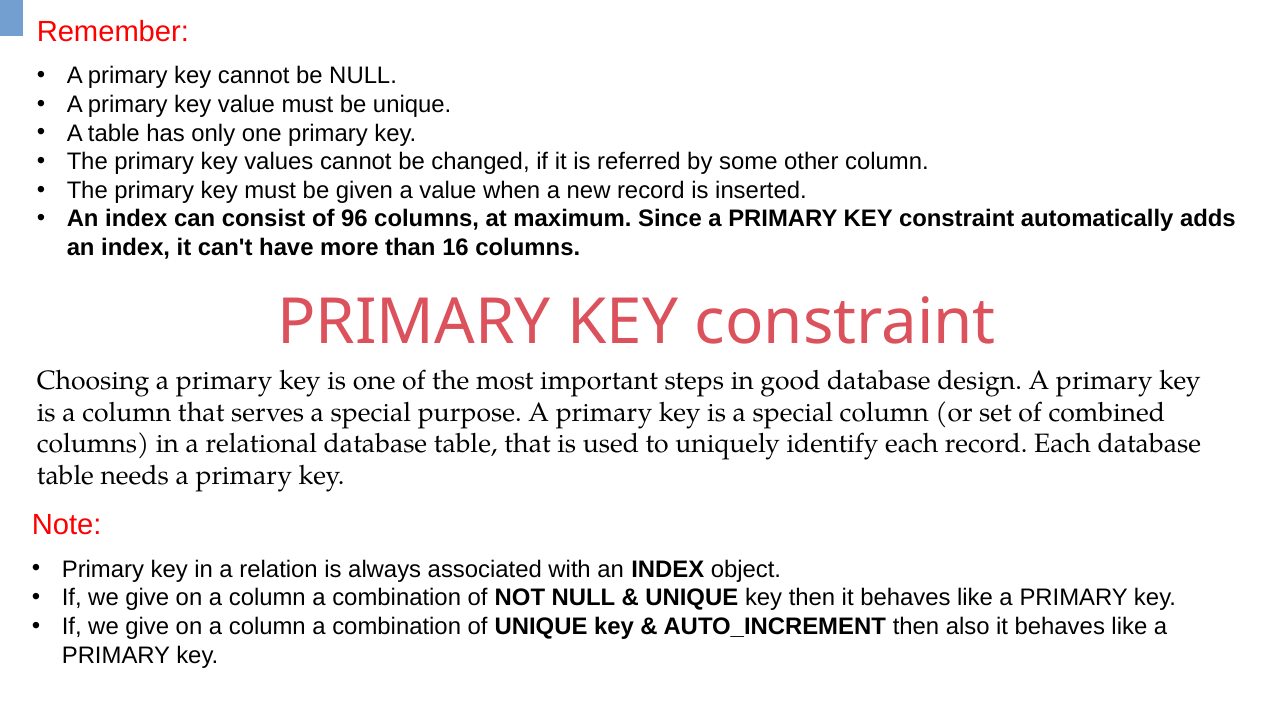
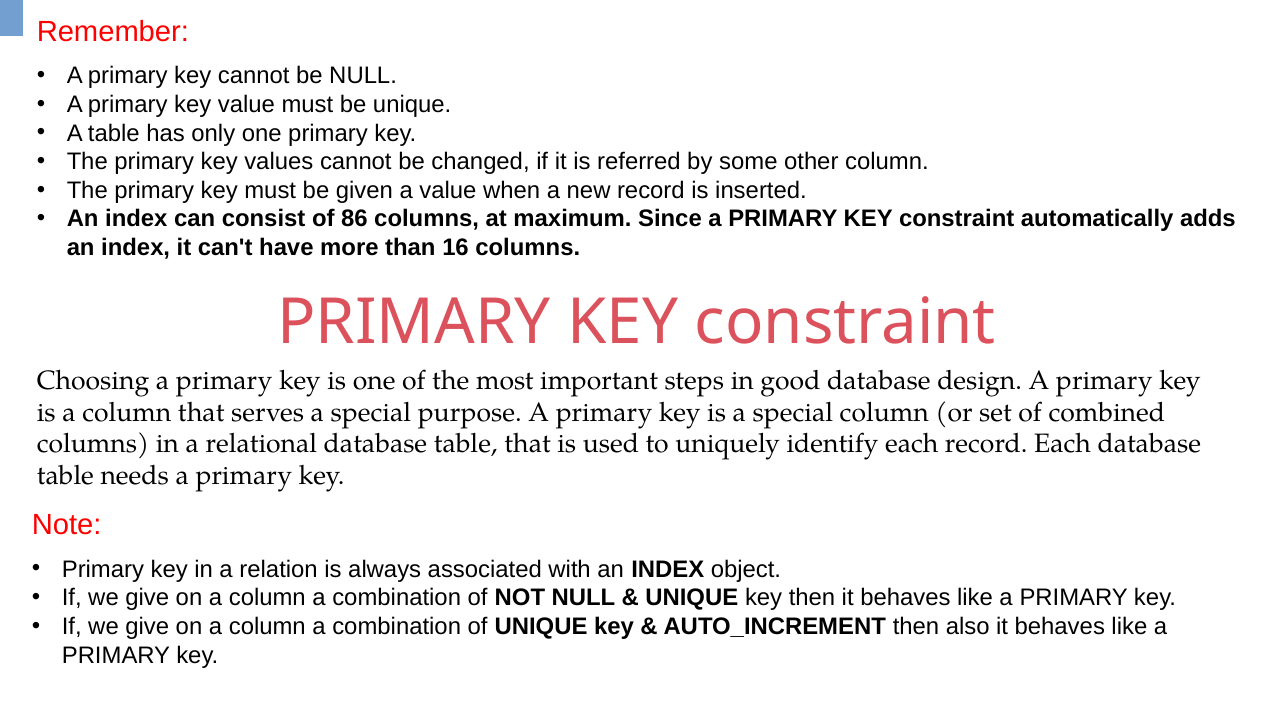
96: 96 -> 86
